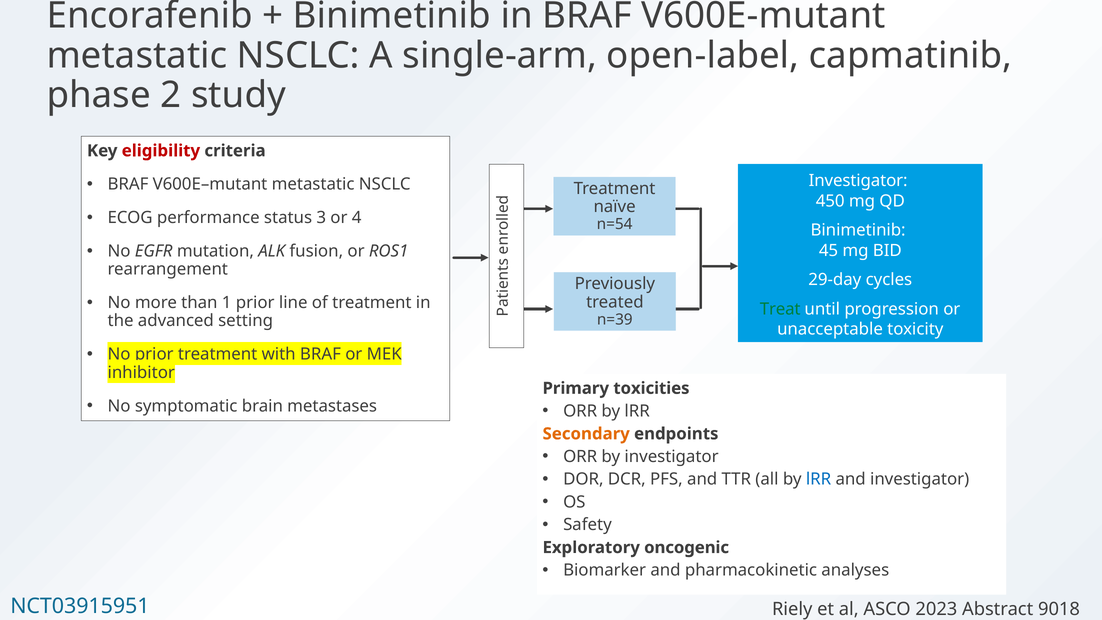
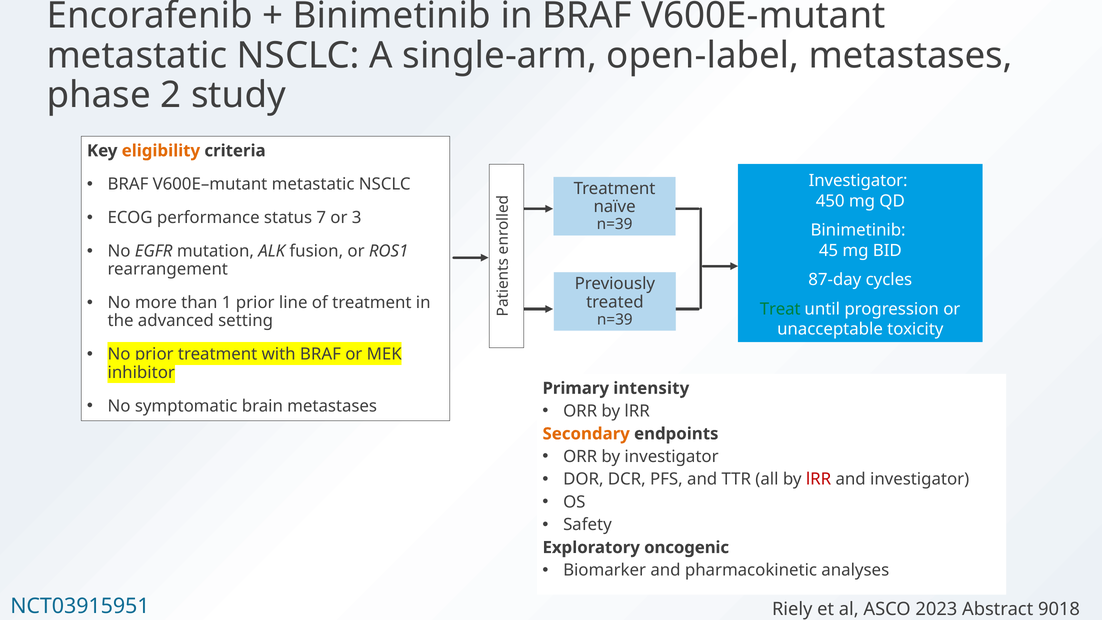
open-label capmatinib: capmatinib -> metastases
eligibility colour: red -> orange
3: 3 -> 7
4: 4 -> 3
n=54 at (615, 224): n=54 -> n=39
29-day: 29-day -> 87-day
toxicities: toxicities -> intensity
lRR at (819, 479) colour: blue -> red
